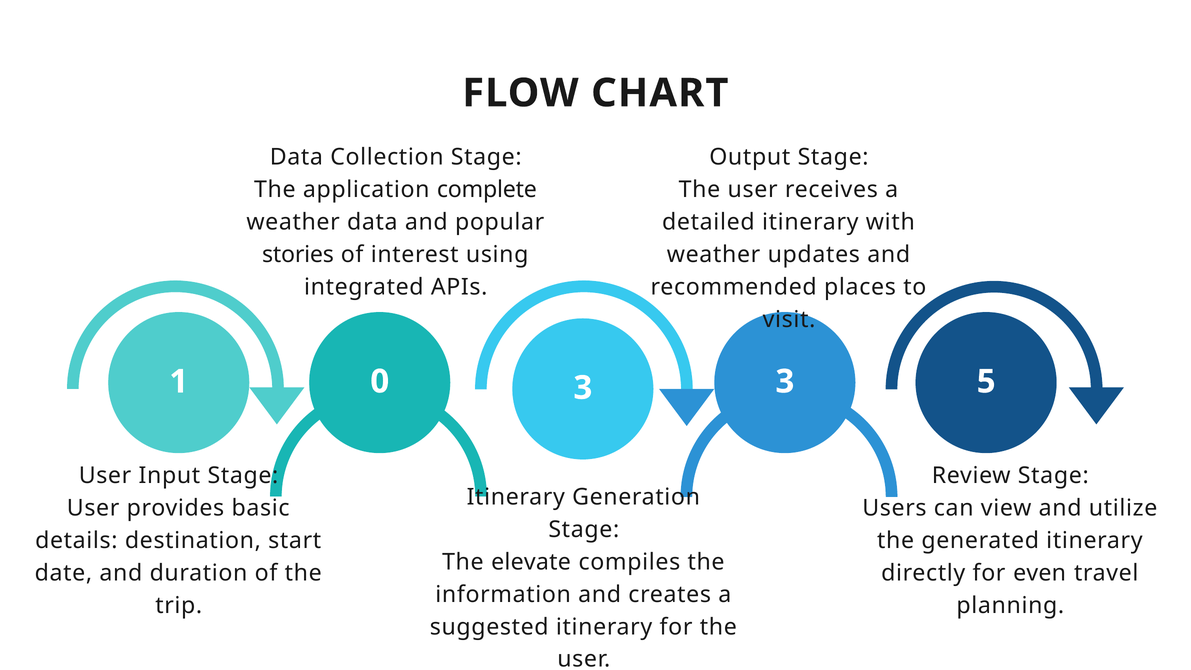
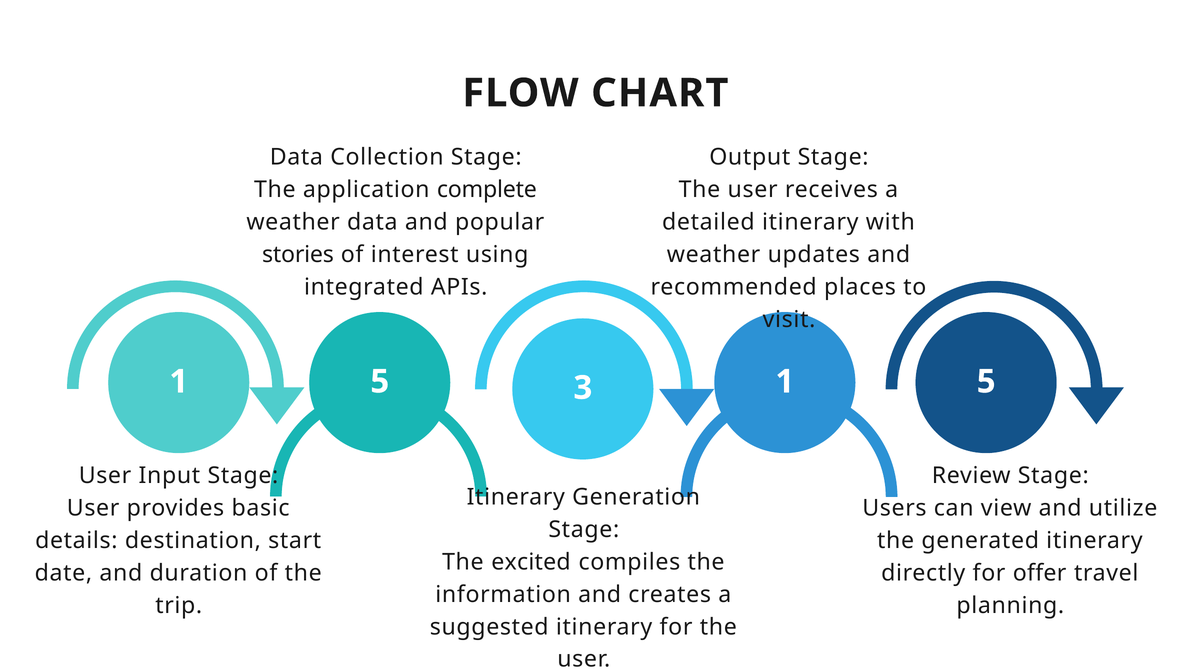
0 at (380, 382): 0 -> 5
3 3: 3 -> 1
elevate: elevate -> excited
even: even -> offer
